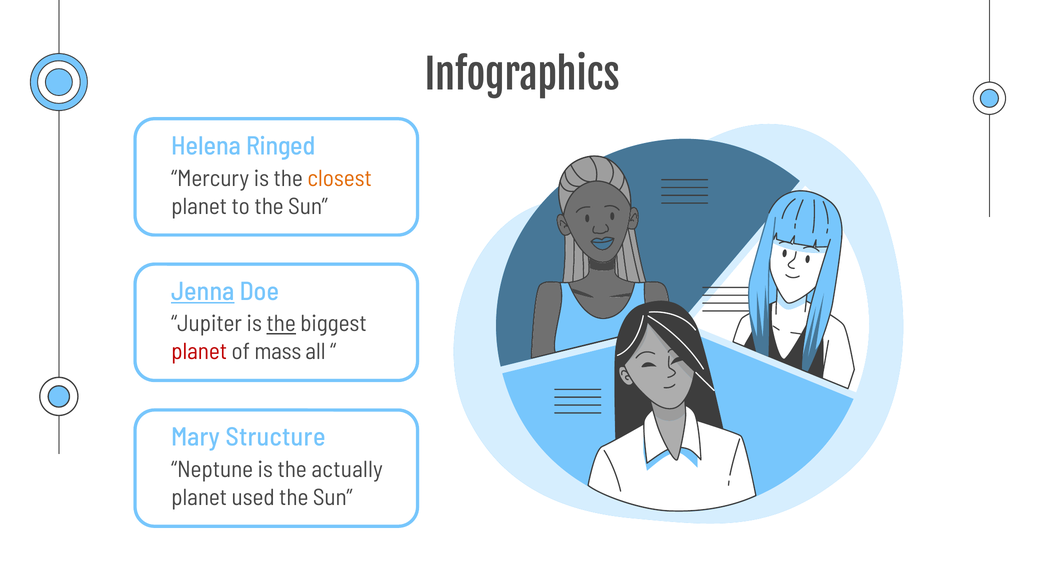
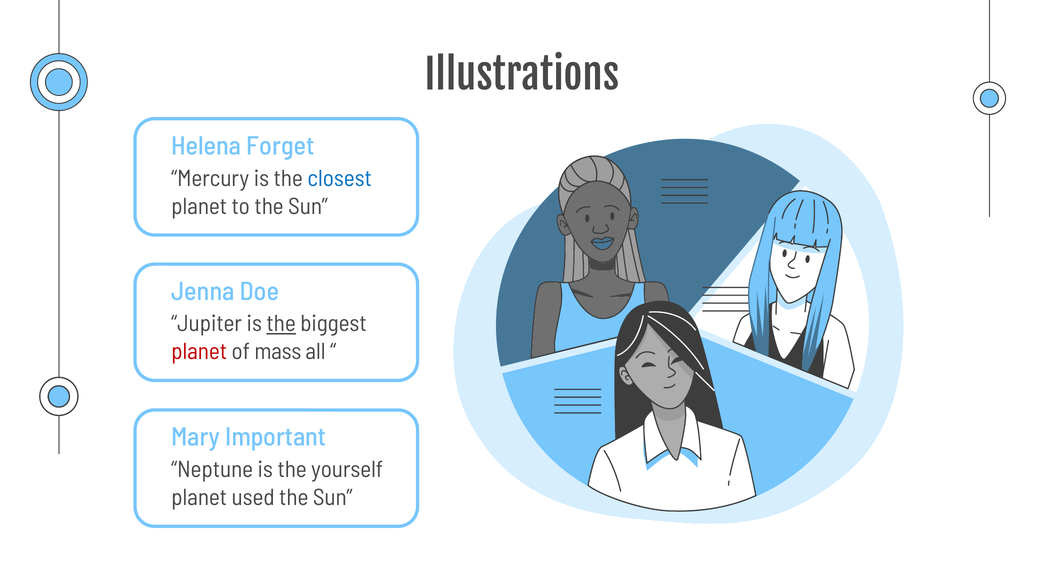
Infographics: Infographics -> Illustrations
Ringed: Ringed -> Forget
closest colour: orange -> blue
Jenna underline: present -> none
Structure: Structure -> Important
actually: actually -> yourself
